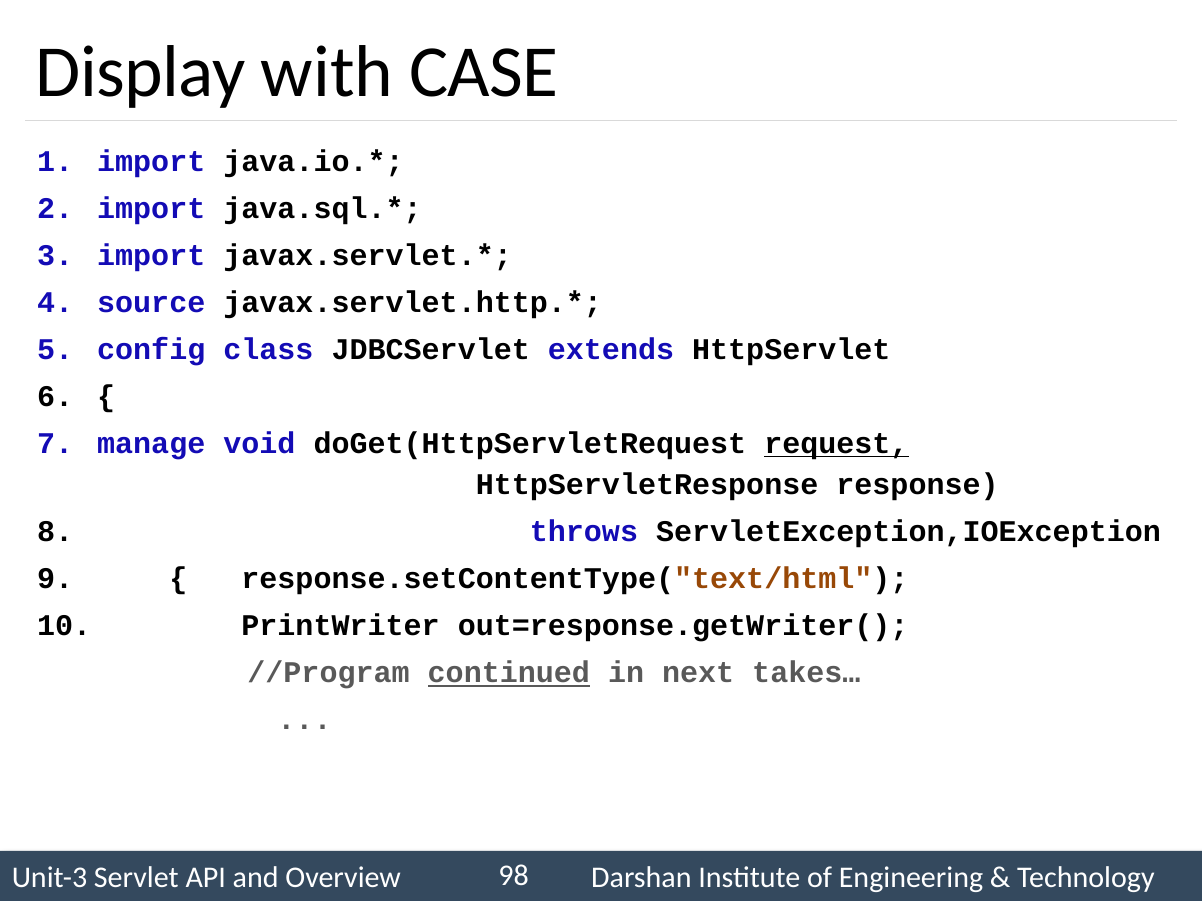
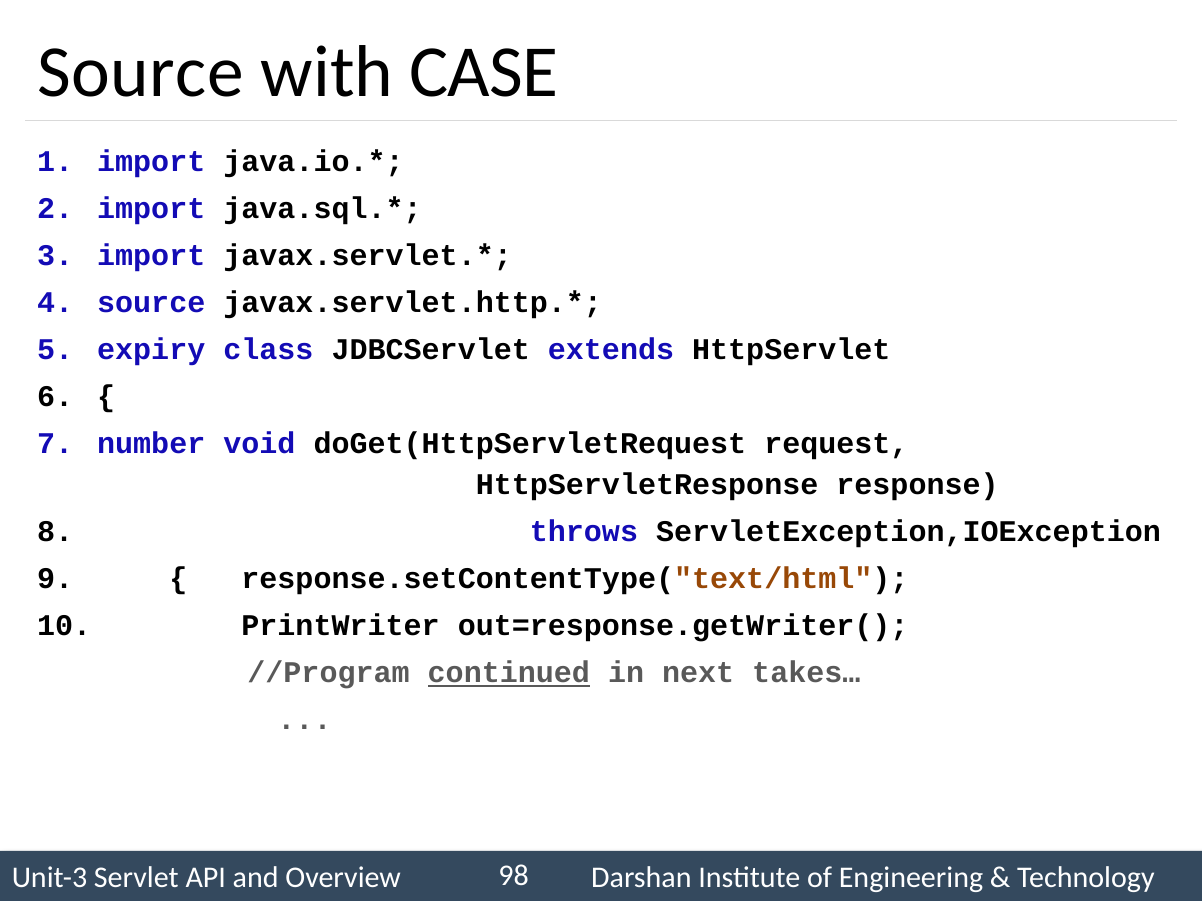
Display at (141, 72): Display -> Source
config: config -> expiry
manage: manage -> number
request underline: present -> none
